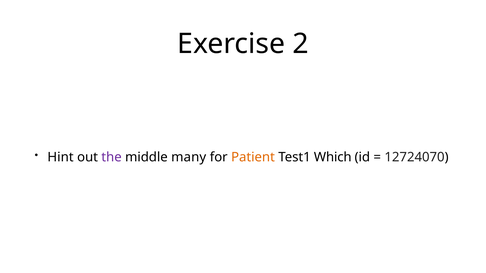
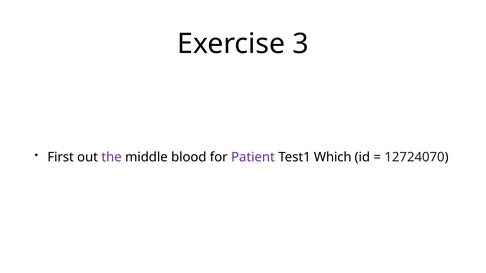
2: 2 -> 3
Hint: Hint -> First
many: many -> blood
Patient colour: orange -> purple
